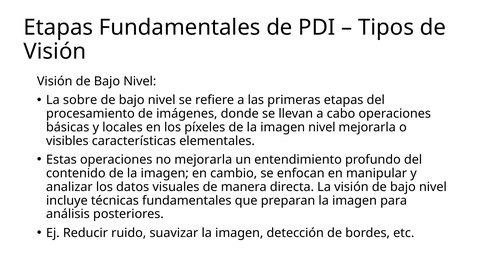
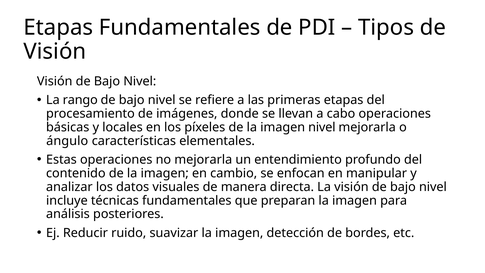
sobre: sobre -> rango
visibles: visibles -> ángulo
